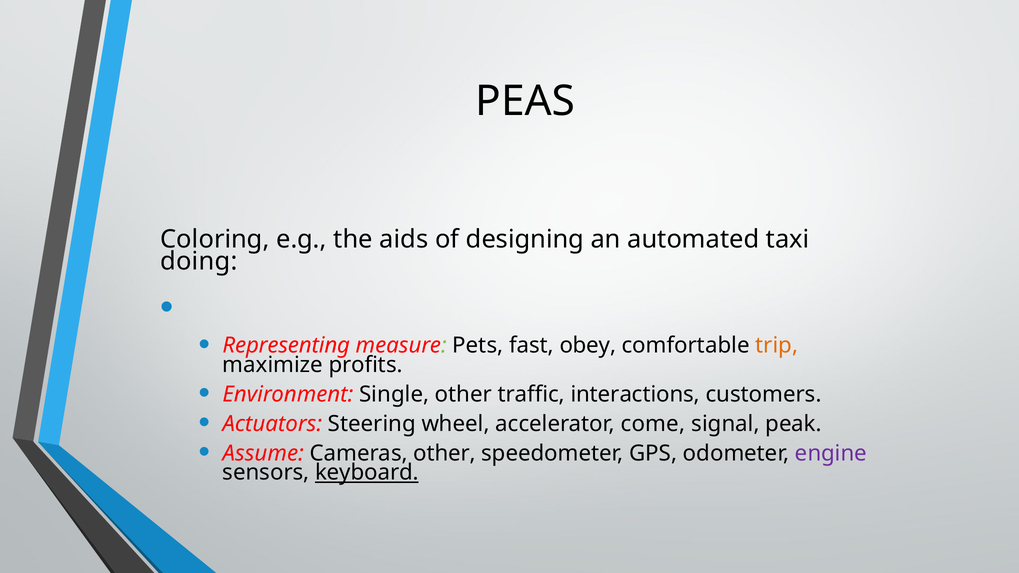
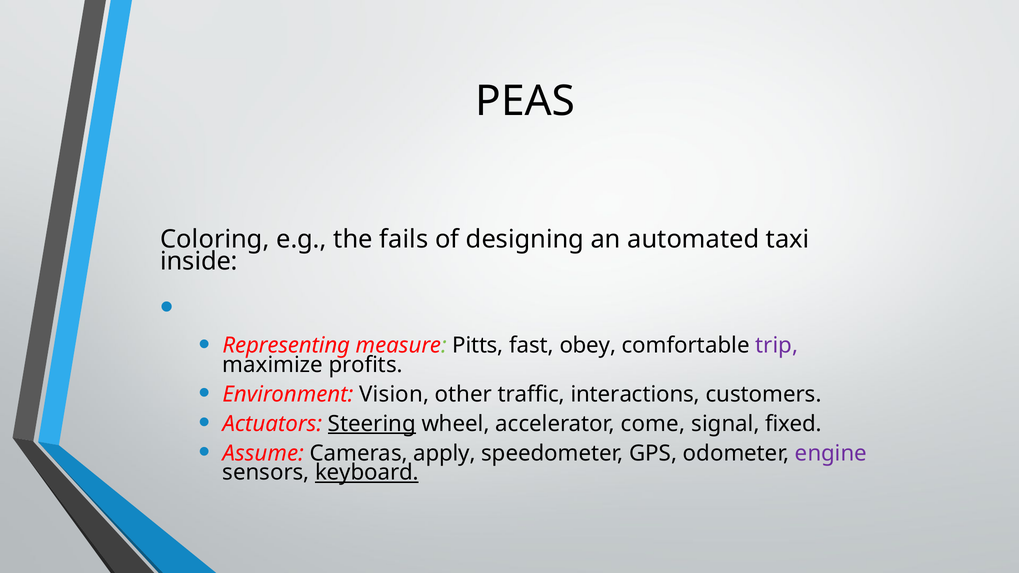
aids: aids -> fails
doing: doing -> inside
Pets: Pets -> Pitts
trip colour: orange -> purple
Single: Single -> Vision
Steering underline: none -> present
peak: peak -> fixed
Cameras other: other -> apply
